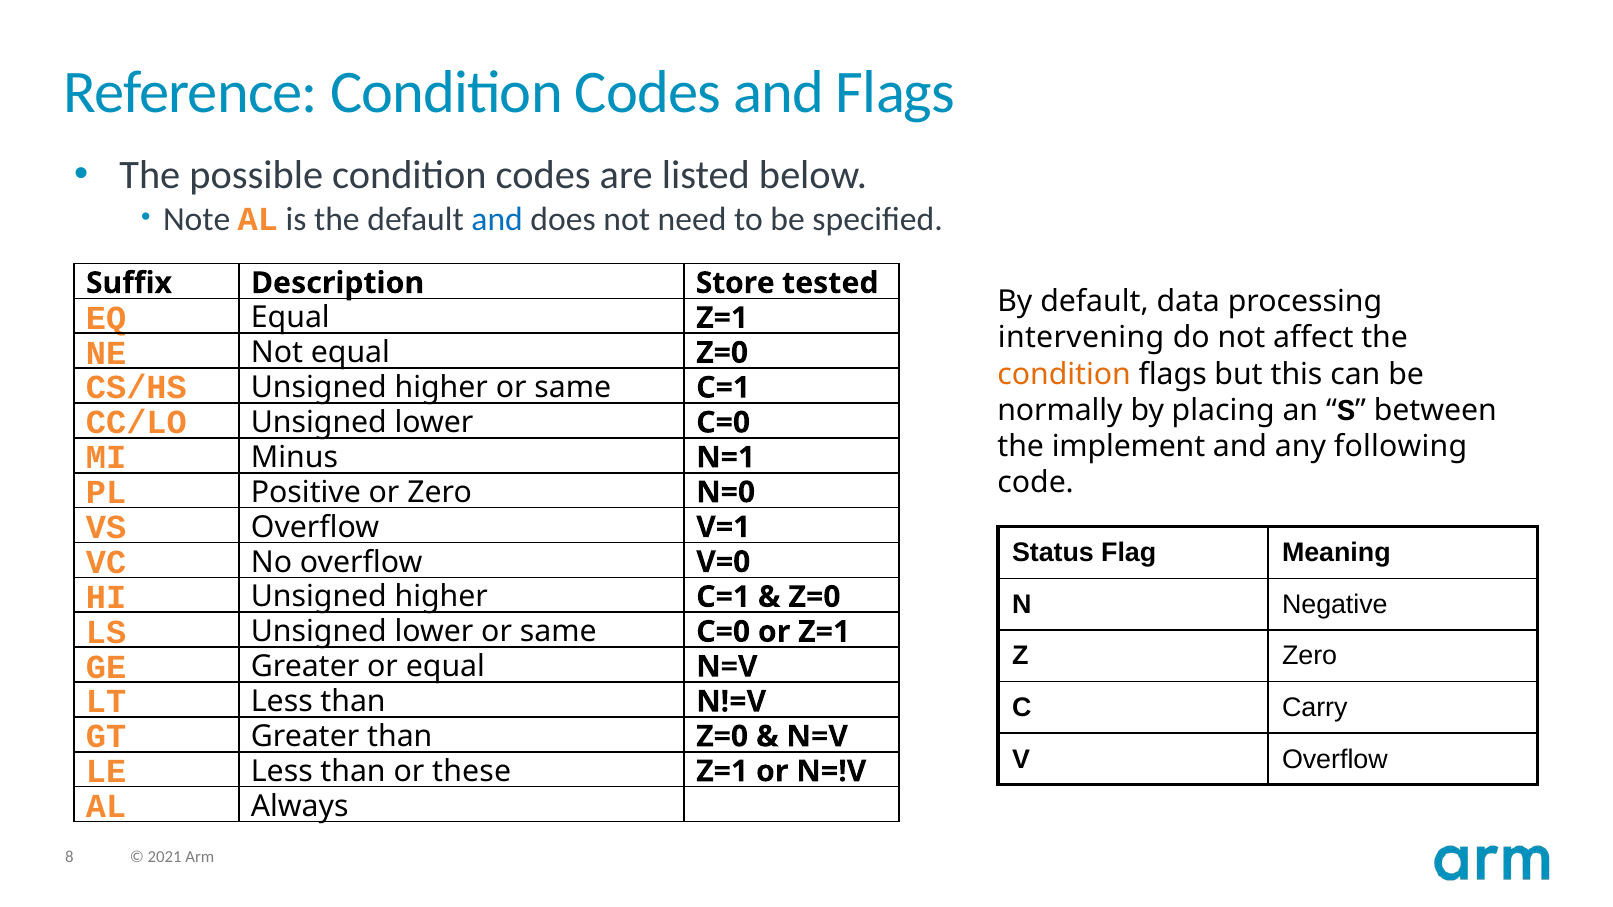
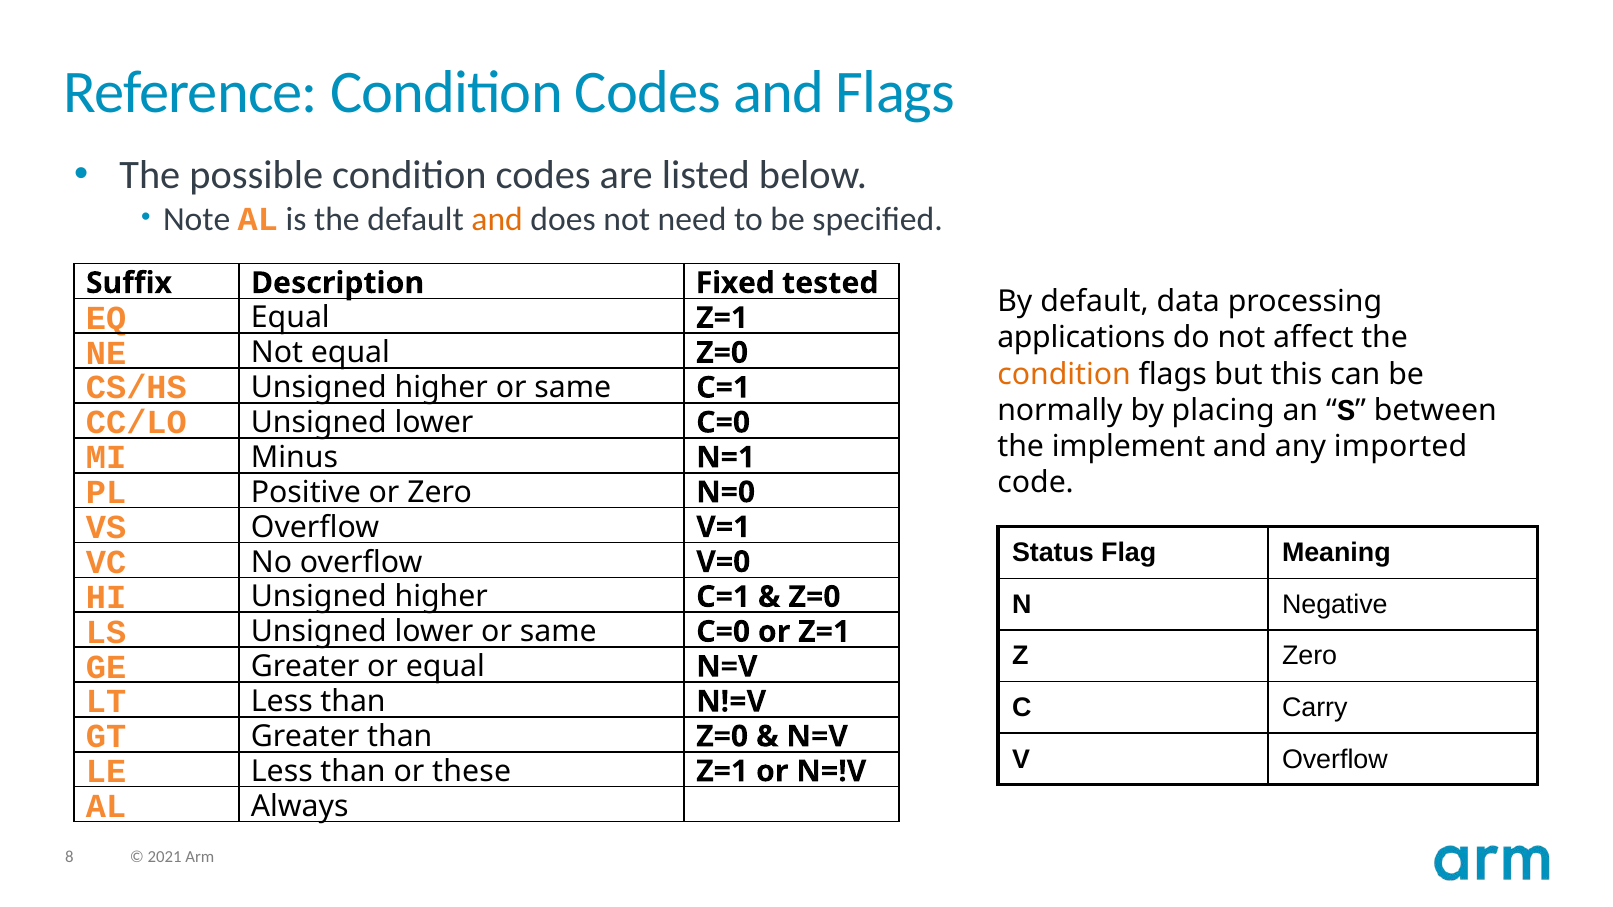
and at (497, 219) colour: blue -> orange
Store: Store -> Fixed
intervening: intervening -> applications
following: following -> imported
